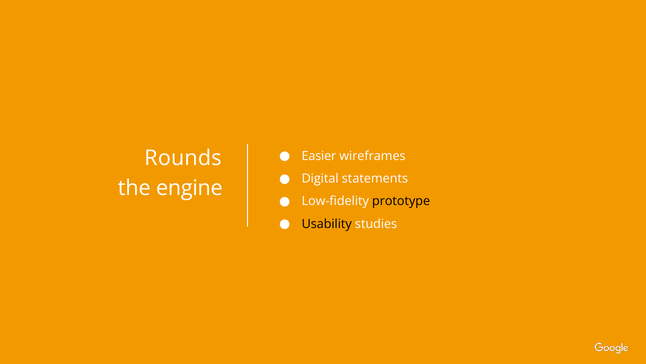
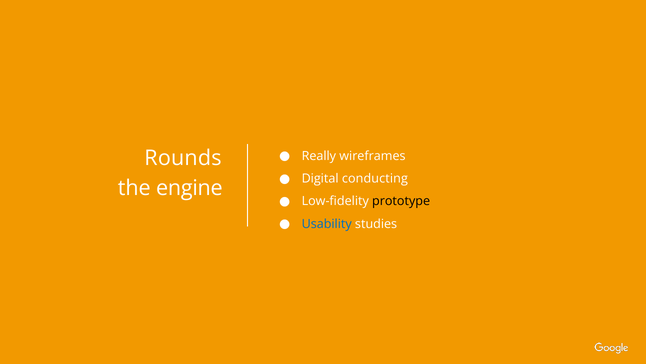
Easier: Easier -> Really
statements: statements -> conducting
Usability colour: black -> blue
